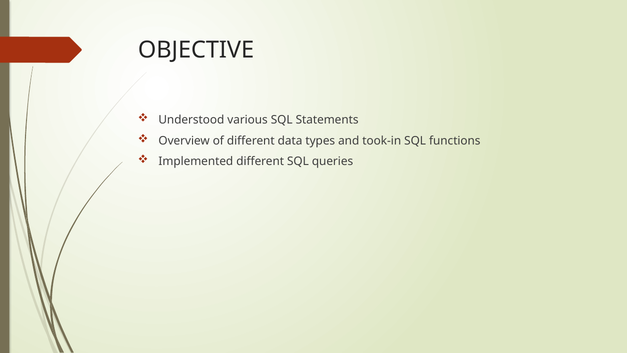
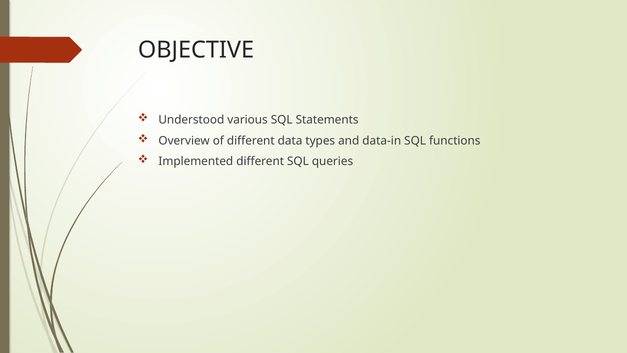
took-in: took-in -> data-in
